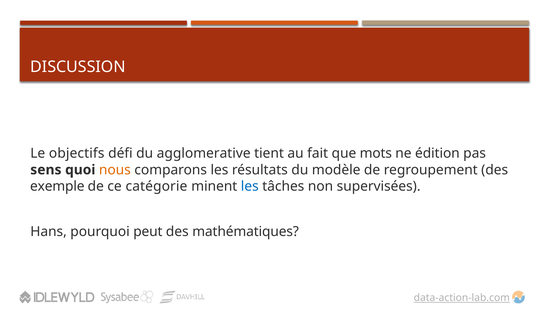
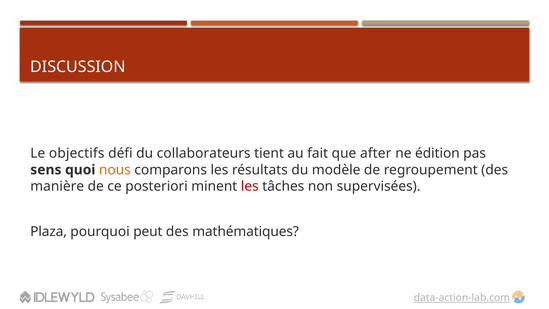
agglomerative: agglomerative -> collaborateurs
mots: mots -> after
exemple: exemple -> manière
catégorie: catégorie -> posteriori
les at (250, 186) colour: blue -> red
Hans: Hans -> Plaza
